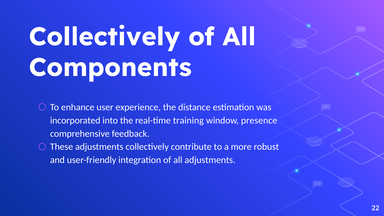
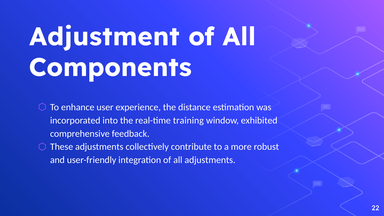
Collectively at (104, 37): Collectively -> Adjustment
presence: presence -> exhibited
